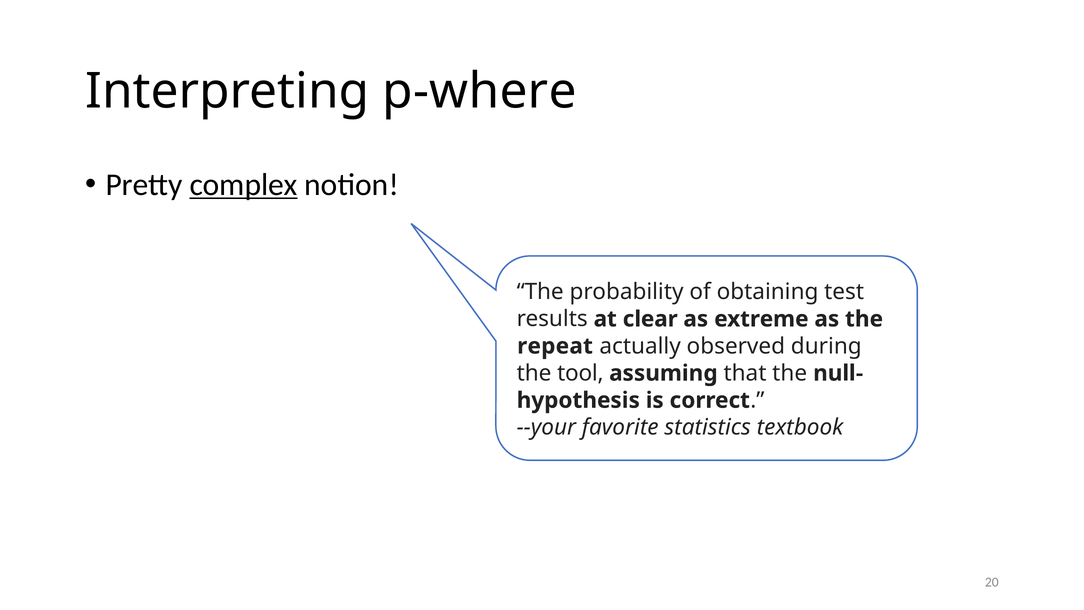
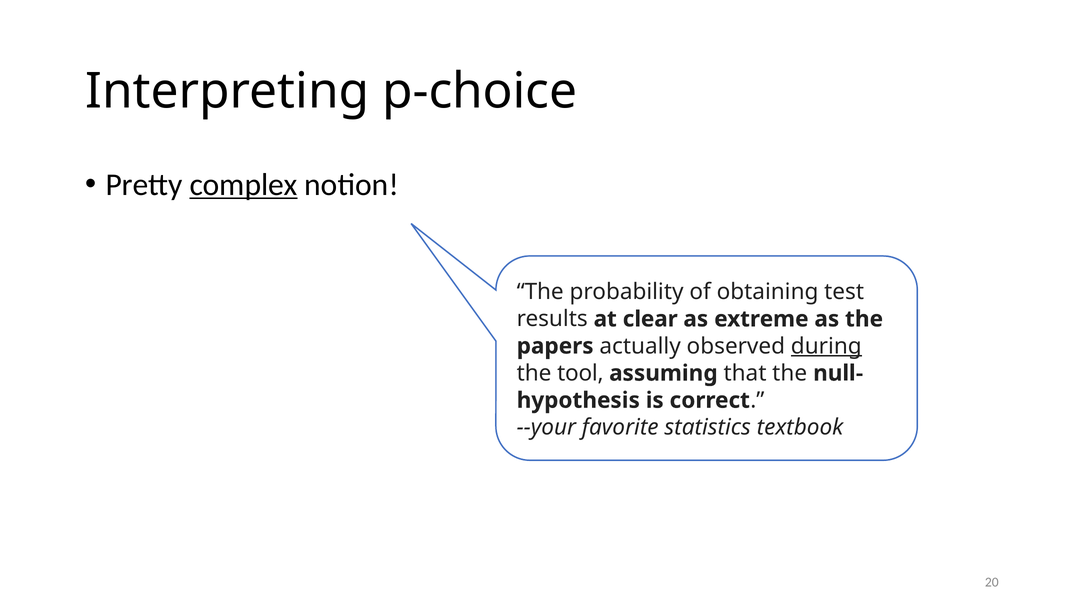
p-where: p-where -> p-choice
repeat: repeat -> papers
during underline: none -> present
